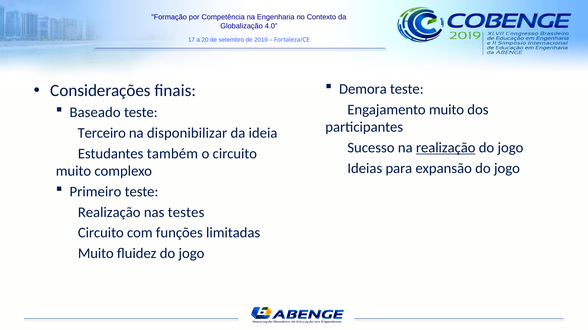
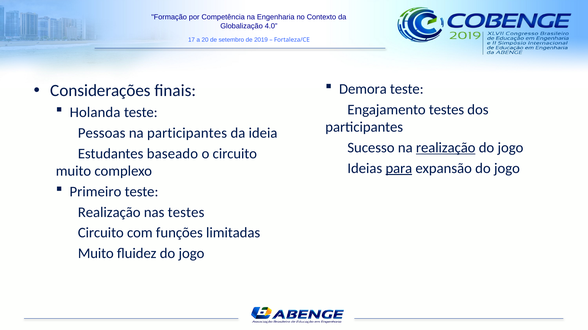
Engajamento muito: muito -> testes
Baseado: Baseado -> Holanda
Terceiro: Terceiro -> Pessoas
na disponibilizar: disponibilizar -> participantes
também: também -> baseado
para underline: none -> present
